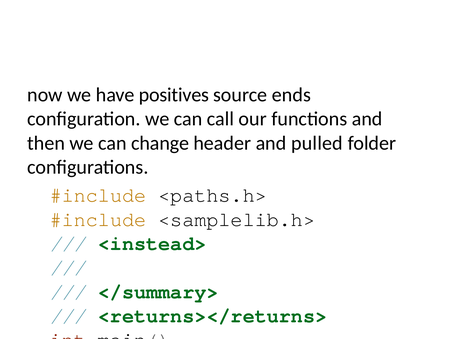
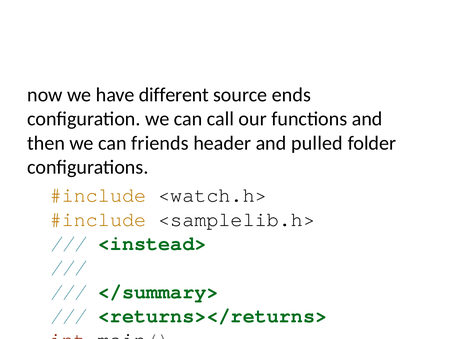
positives: positives -> different
change: change -> friends
<paths.h>: <paths.h> -> <watch.h>
